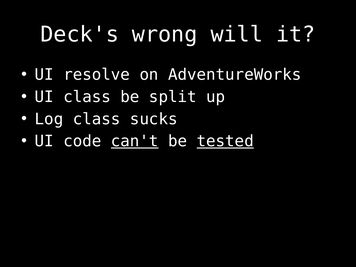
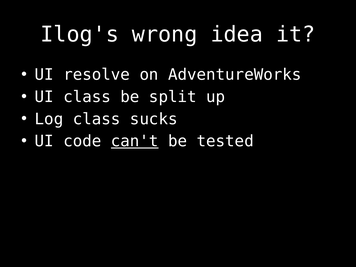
Deck's: Deck's -> Ilog's
will: will -> idea
tested underline: present -> none
